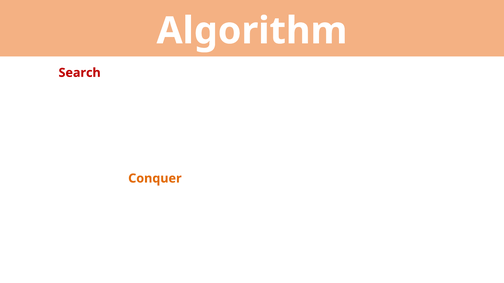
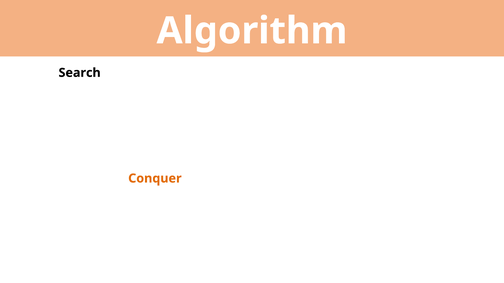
Search colour: red -> black
